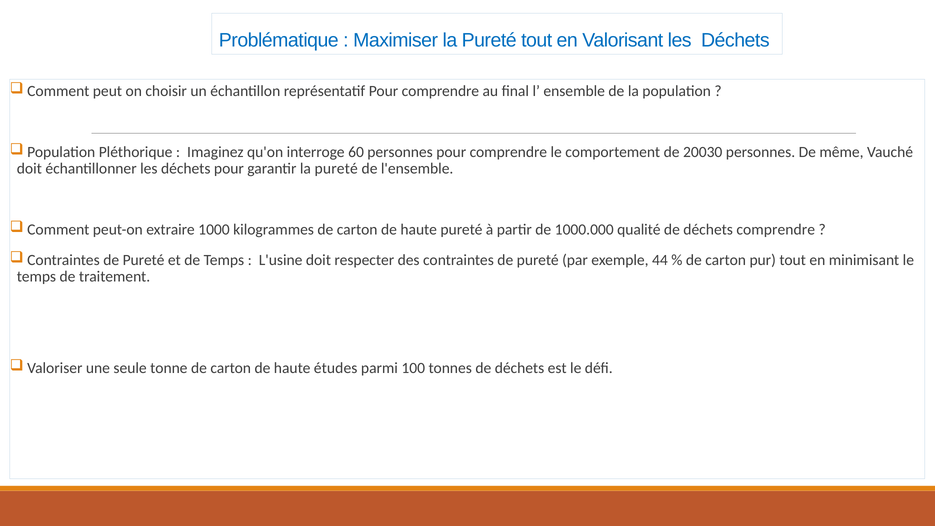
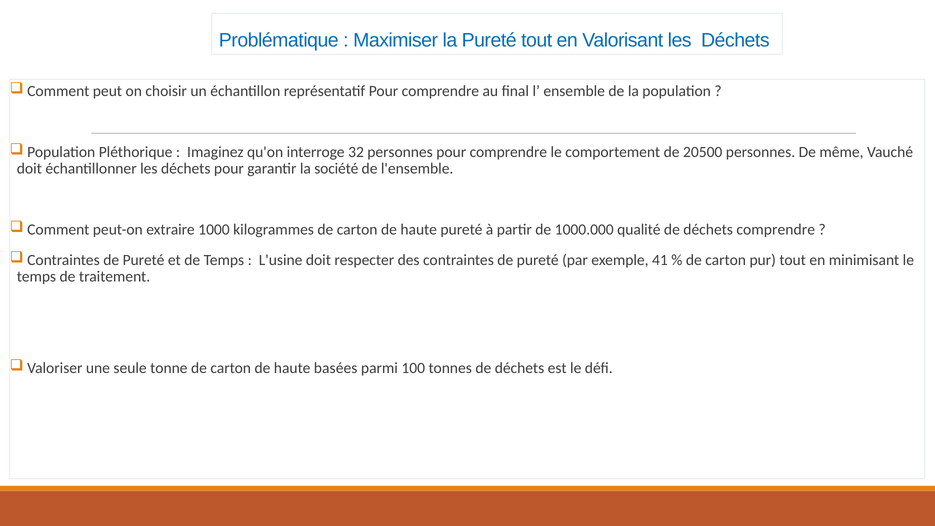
60: 60 -> 32
20030: 20030 -> 20500
garantir la pureté: pureté -> société
44: 44 -> 41
études: études -> basées
